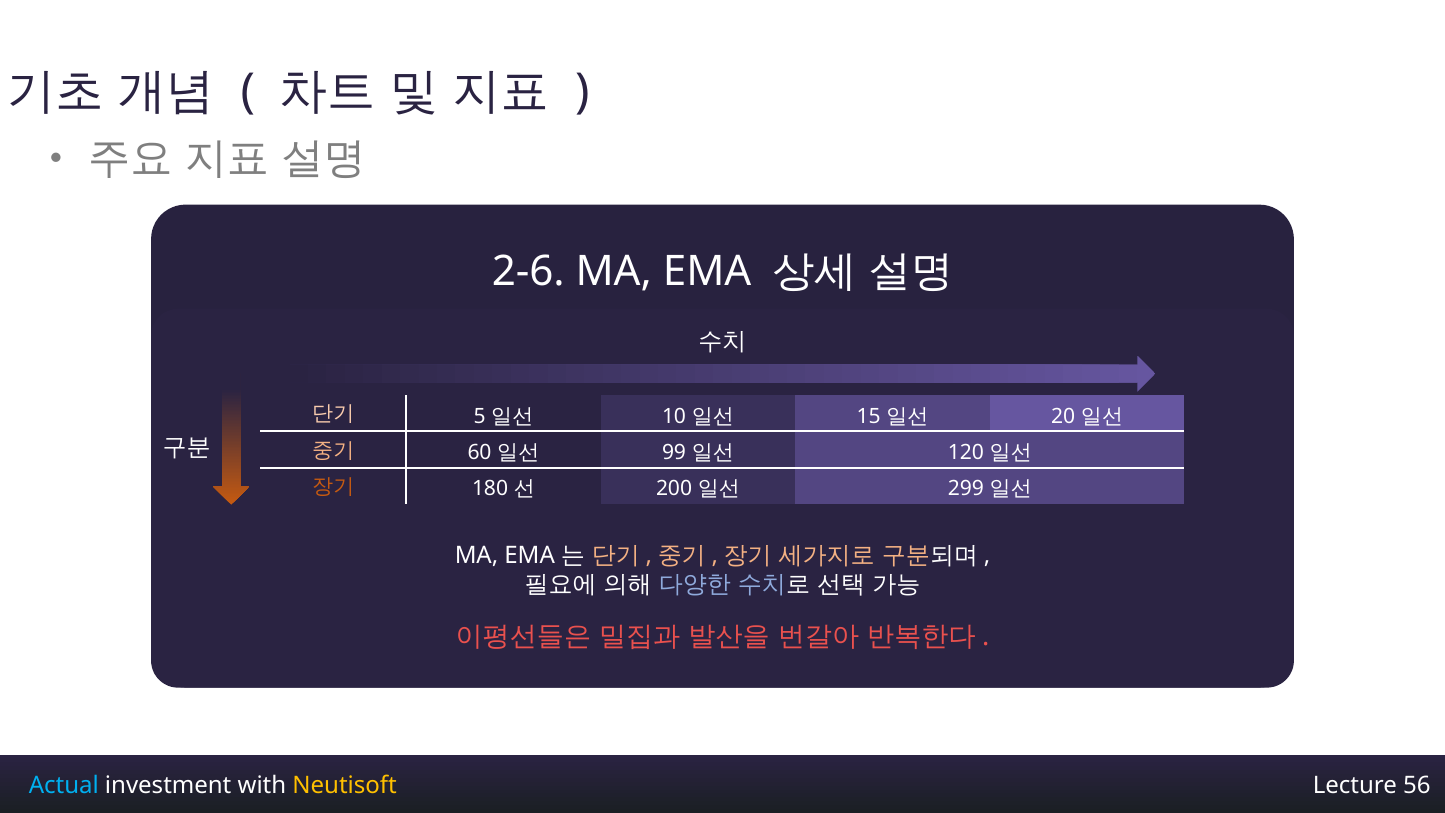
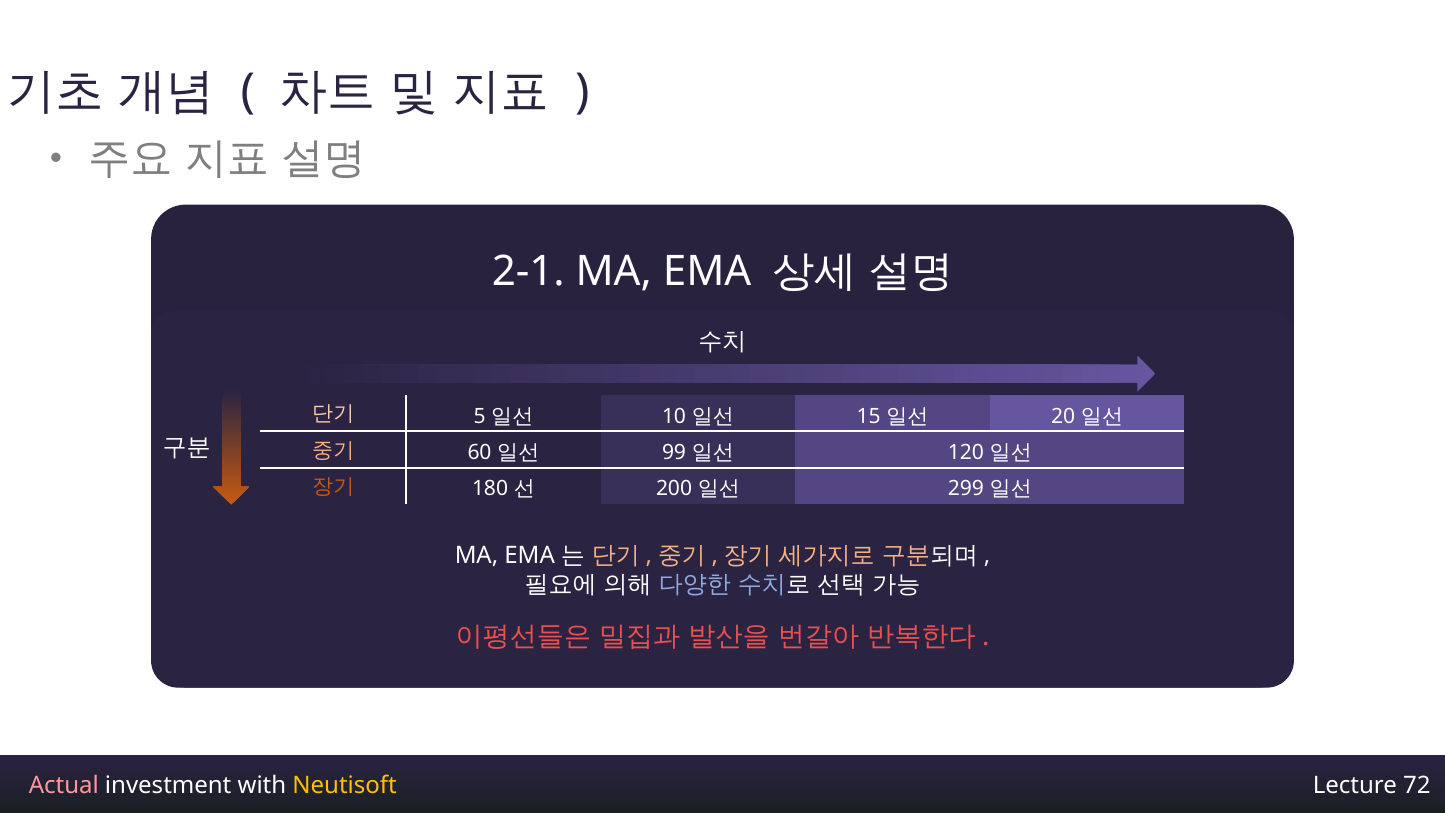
2-6: 2-6 -> 2-1
Actual colour: light blue -> pink
56: 56 -> 72
